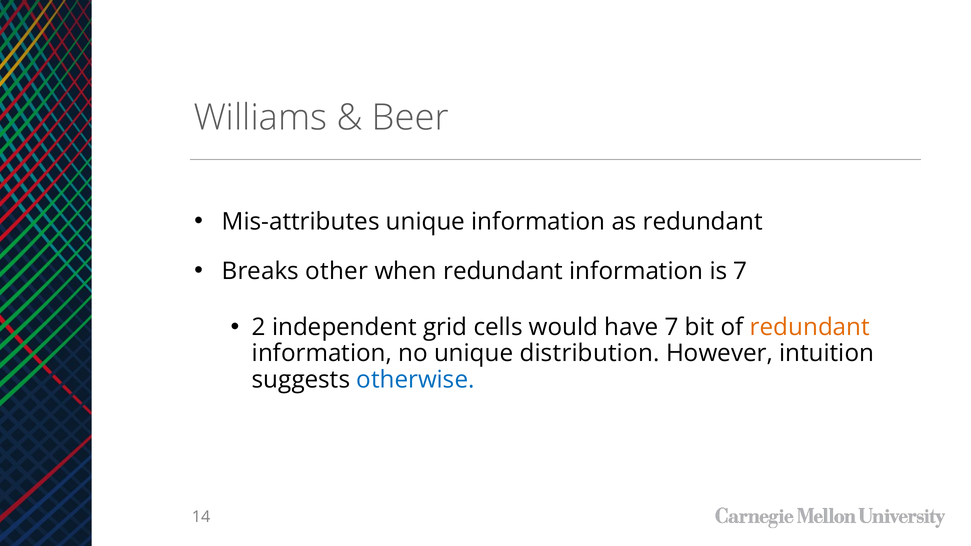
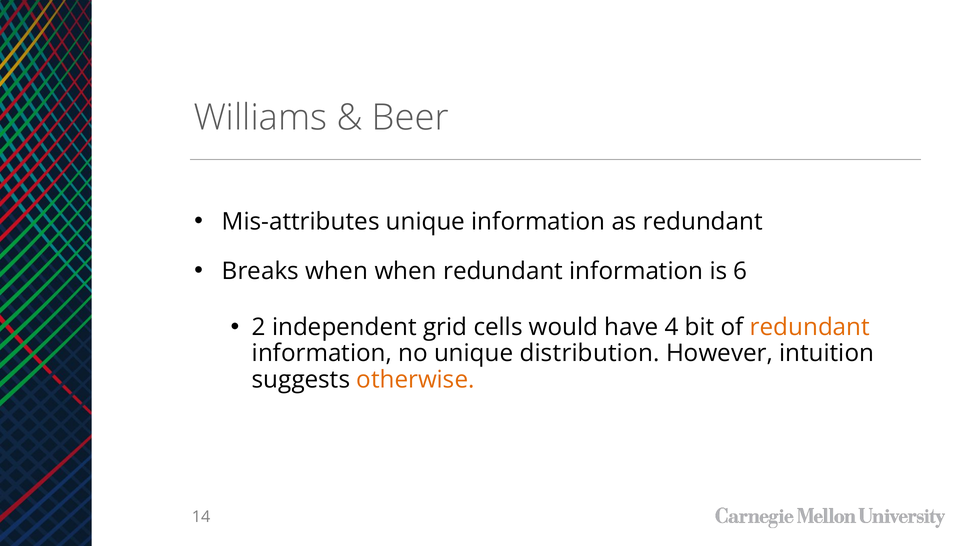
Breaks other: other -> when
is 7: 7 -> 6
have 7: 7 -> 4
otherwise colour: blue -> orange
